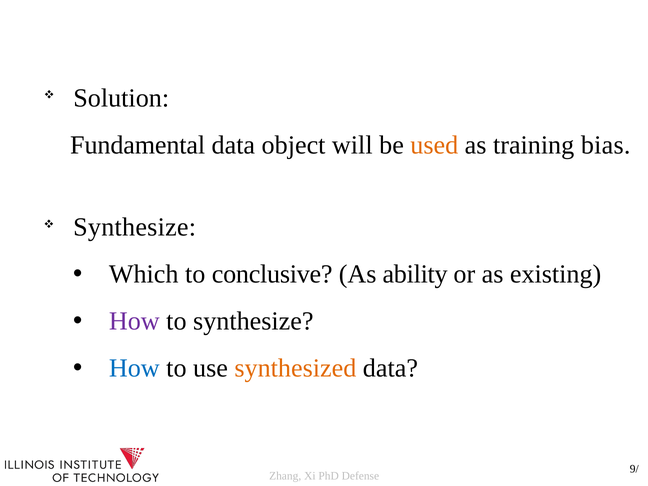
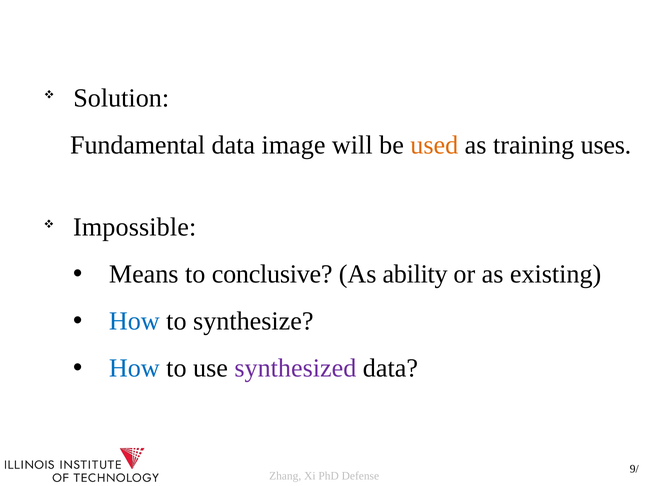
object: object -> image
bias: bias -> uses
Synthesize at (135, 227): Synthesize -> Impossible
Which: Which -> Means
How at (134, 321) colour: purple -> blue
synthesized colour: orange -> purple
